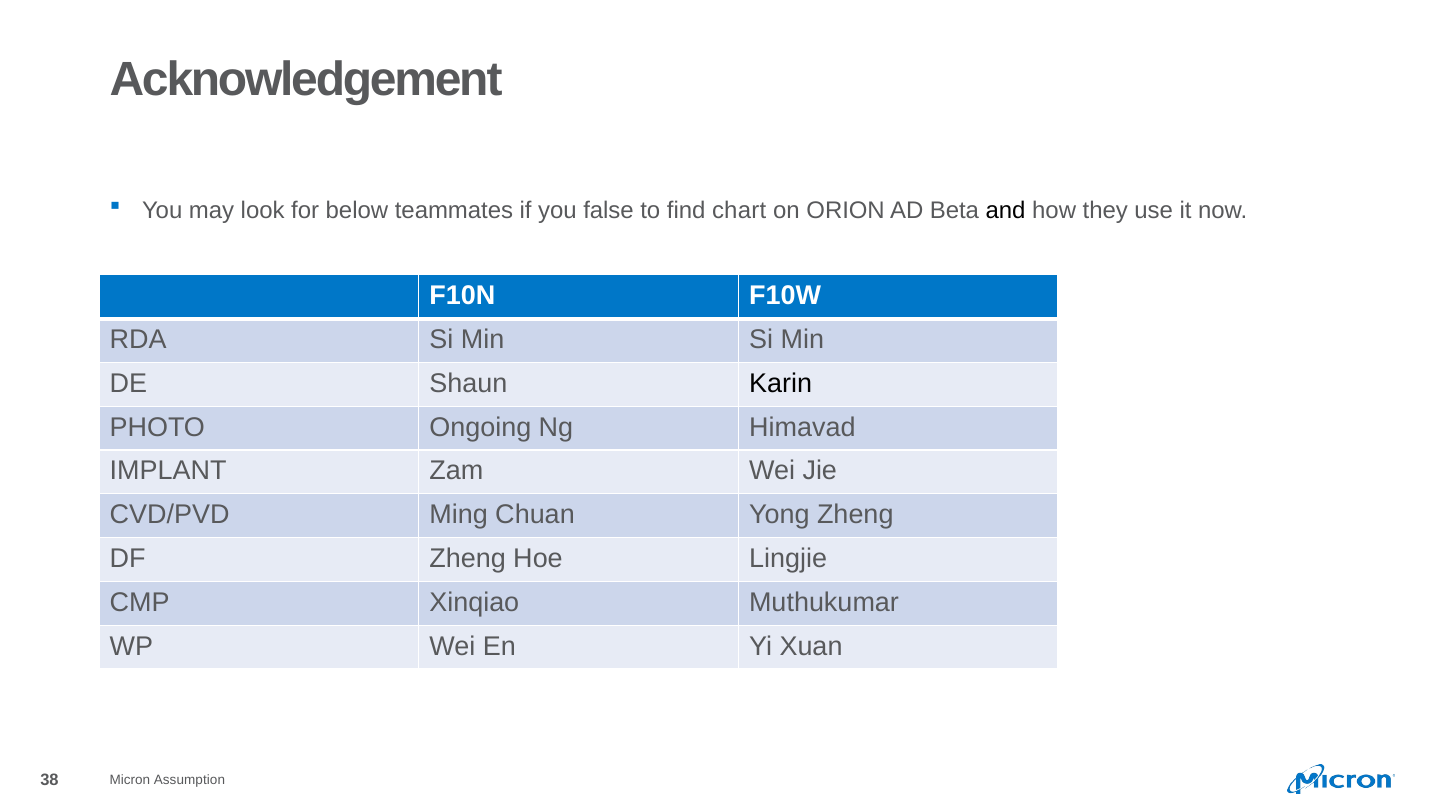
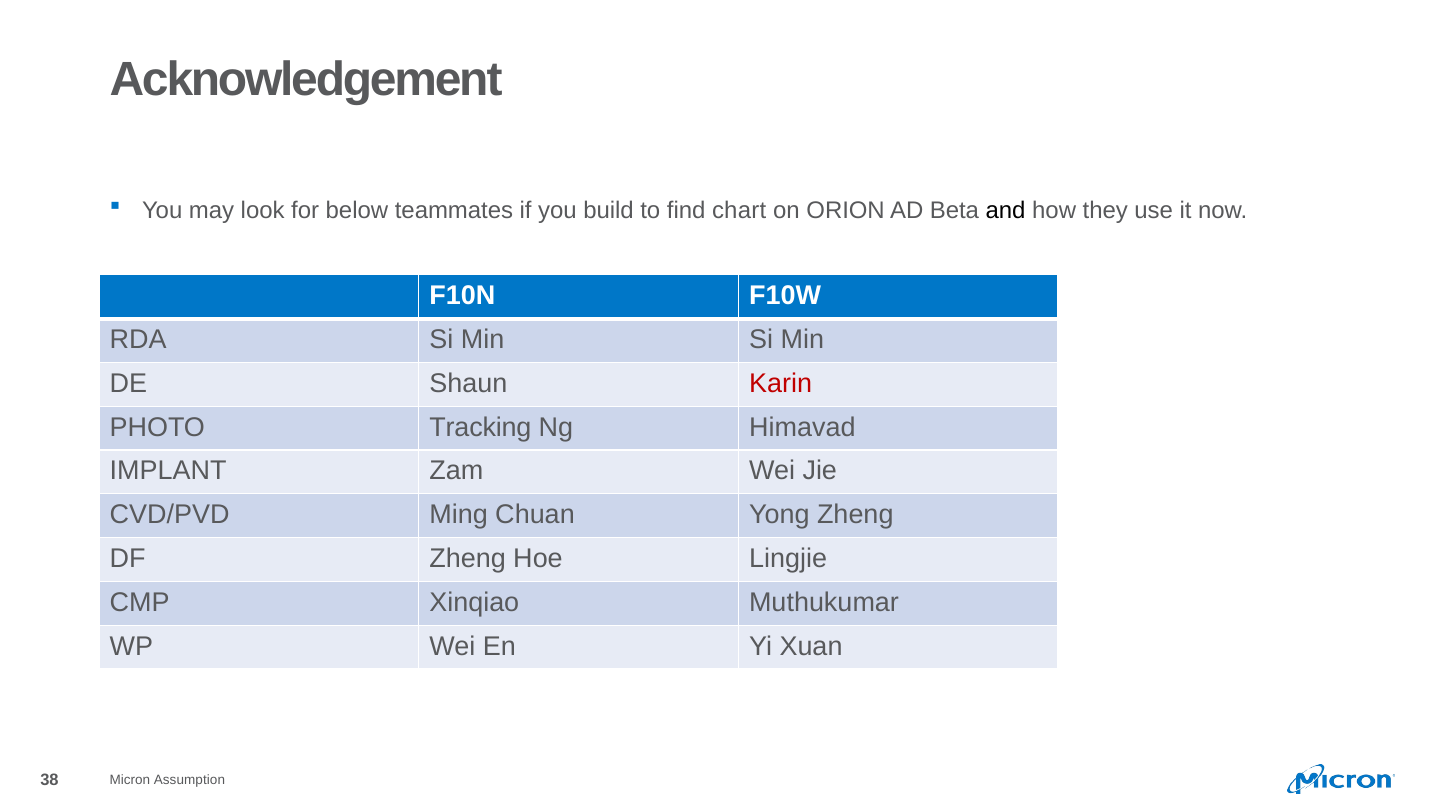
false: false -> build
Karin colour: black -> red
Ongoing: Ongoing -> Tracking
